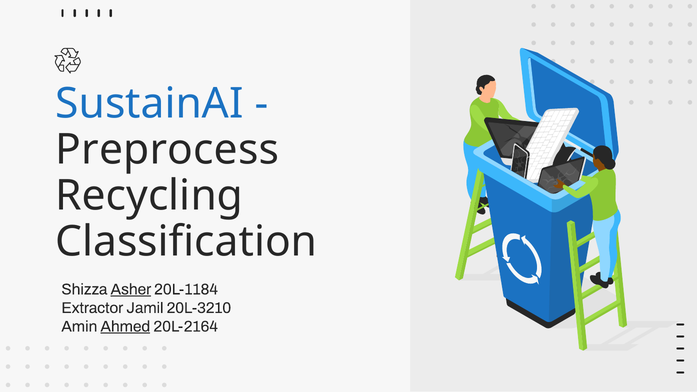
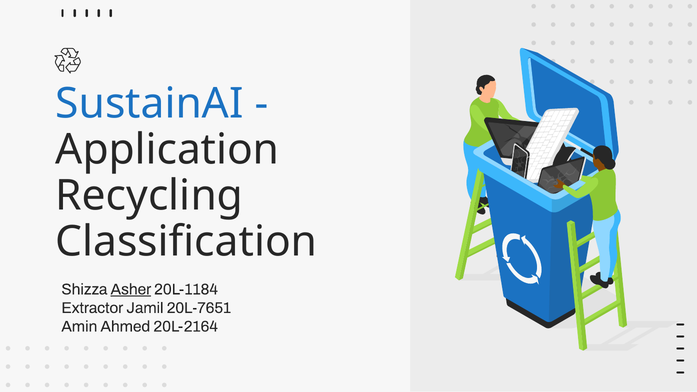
Preprocess: Preprocess -> Application
20L-3210: 20L-3210 -> 20L-7651
Ahmed underline: present -> none
